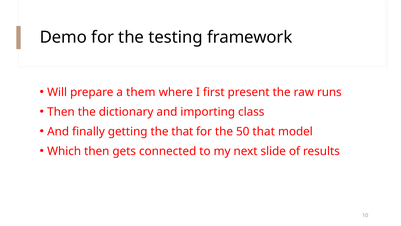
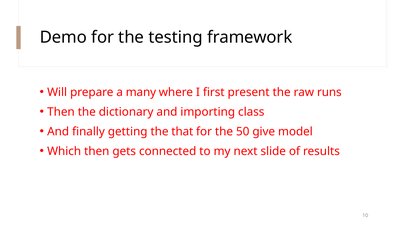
them: them -> many
50 that: that -> give
